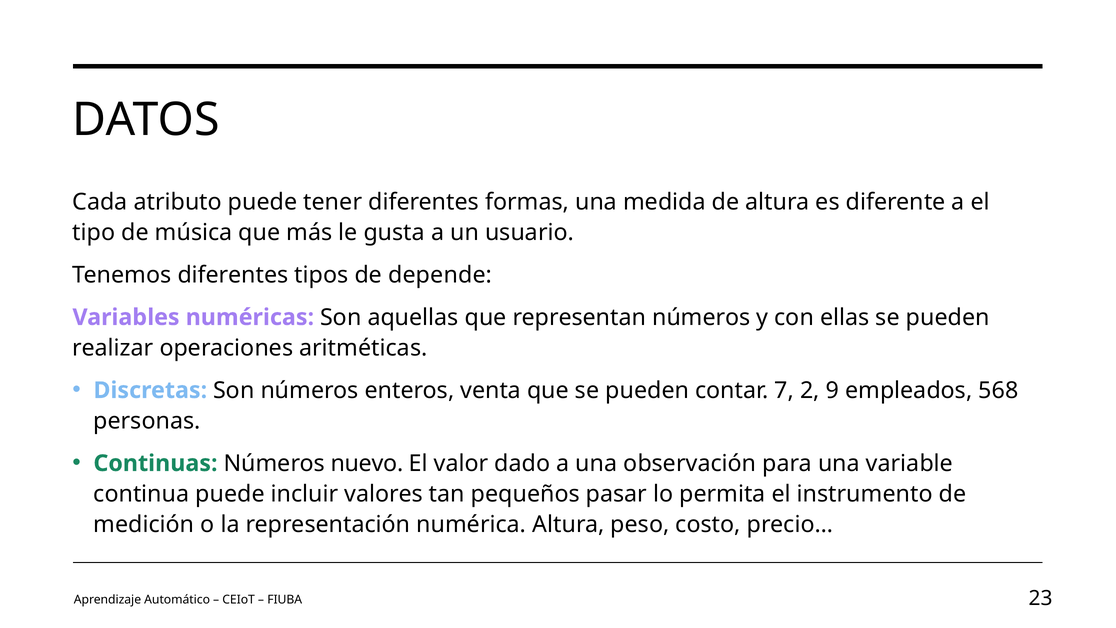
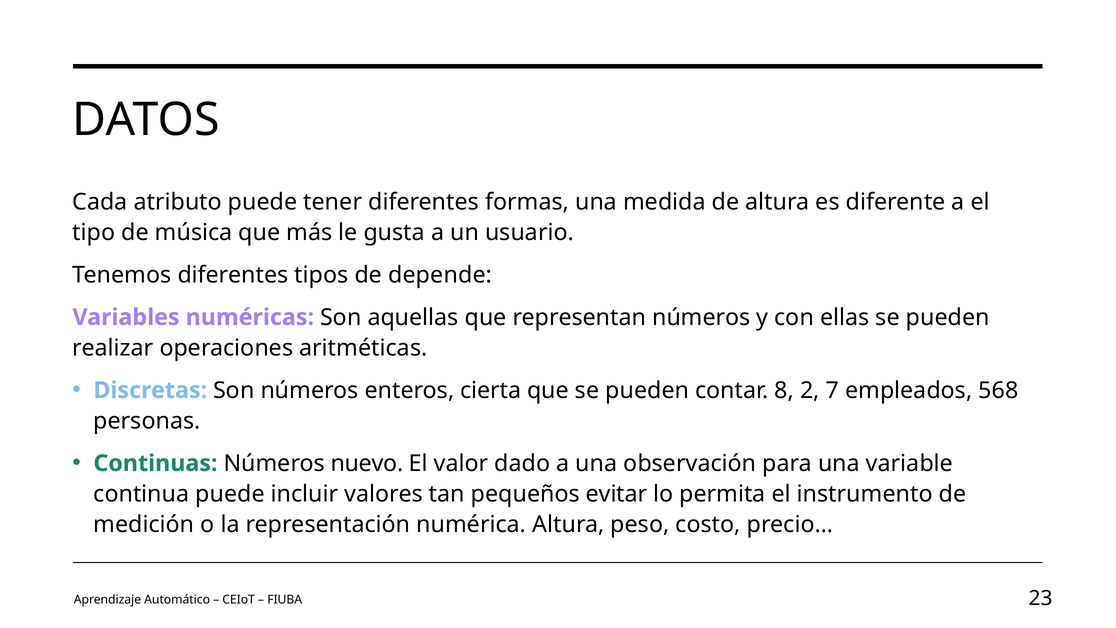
venta: venta -> cierta
7: 7 -> 8
9: 9 -> 7
pasar: pasar -> evitar
